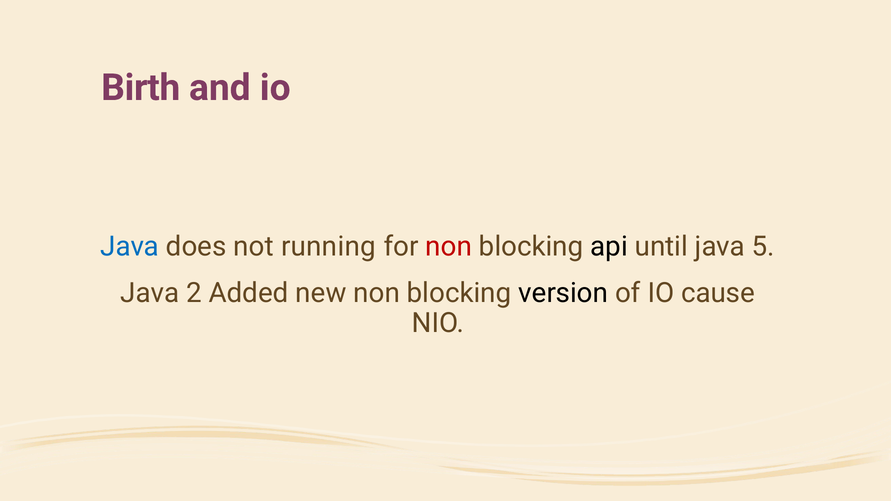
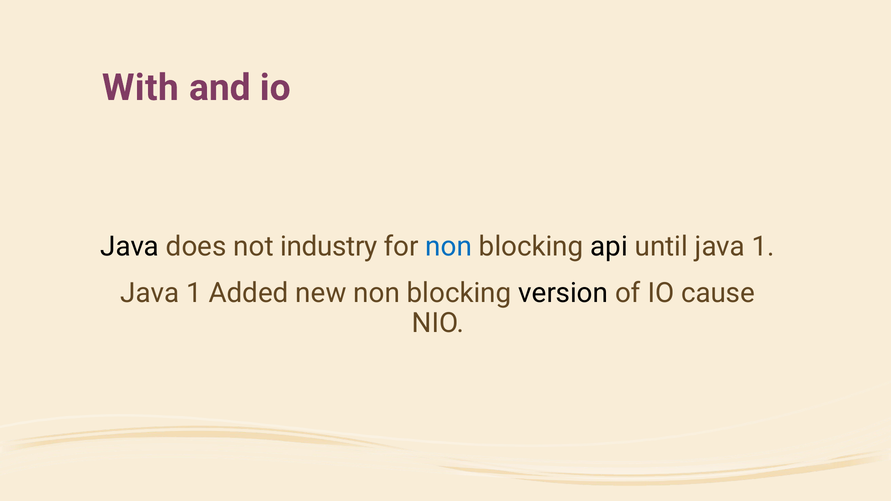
Birth: Birth -> With
Java at (130, 247) colour: blue -> black
running: running -> industry
non at (449, 247) colour: red -> blue
until java 5: 5 -> 1
2 at (194, 293): 2 -> 1
